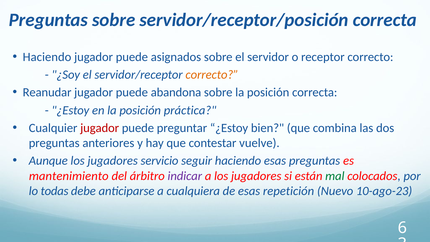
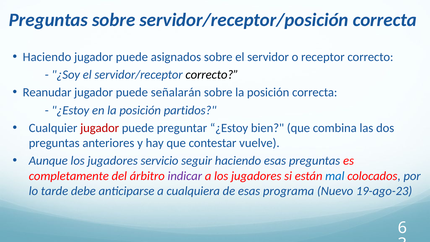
correcto at (212, 75) colour: orange -> black
abandona: abandona -> señalarán
práctica: práctica -> partidos
mantenimiento: mantenimiento -> completamente
mal colour: green -> blue
todas: todas -> tarde
repetición: repetición -> programa
10-ago-23: 10-ago-23 -> 19-ago-23
